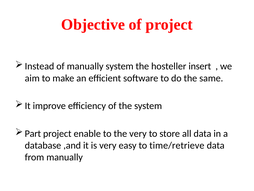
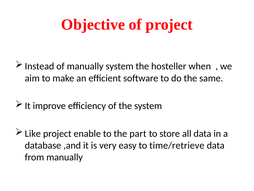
insert: insert -> when
Part: Part -> Like
the very: very -> part
